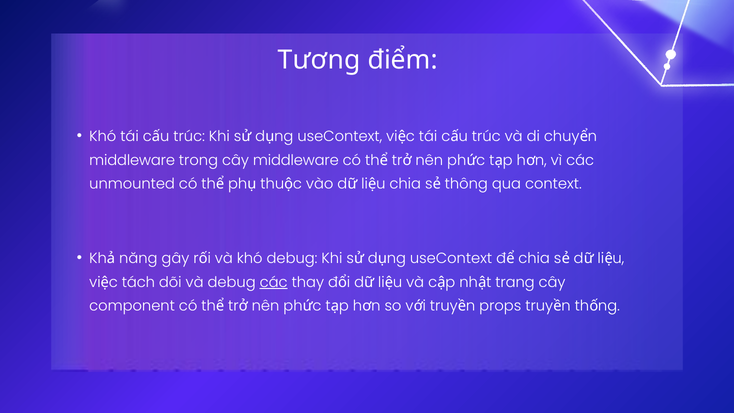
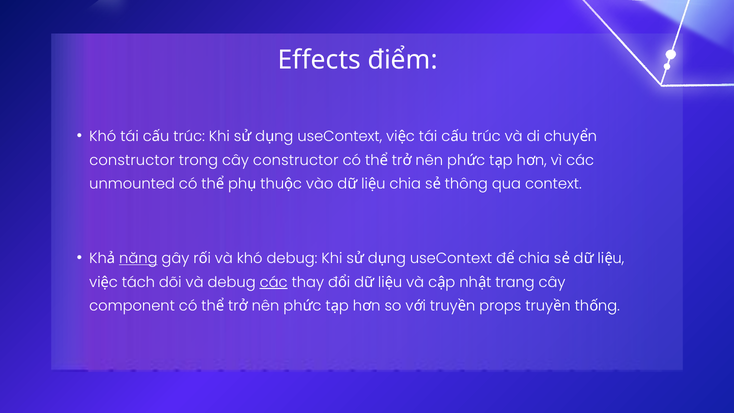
Tương: Tương -> Effects
middleware at (132, 160): middleware -> constructor
cây middleware: middleware -> constructor
năng underline: none -> present
